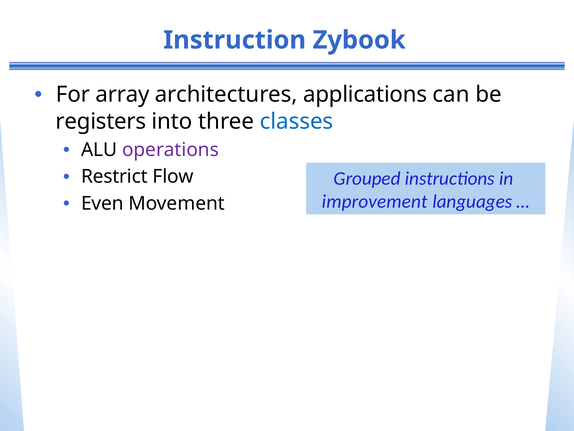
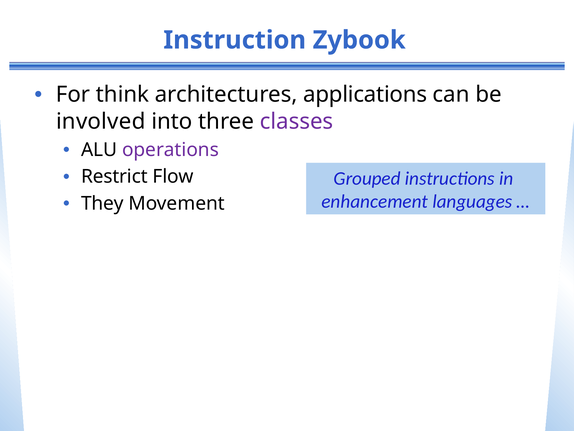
array: array -> think
registers: registers -> involved
classes colour: blue -> purple
improvement: improvement -> enhancement
Even: Even -> They
